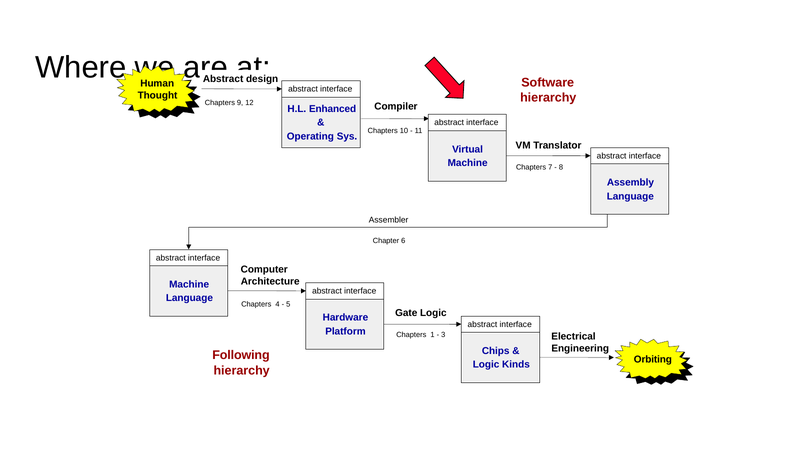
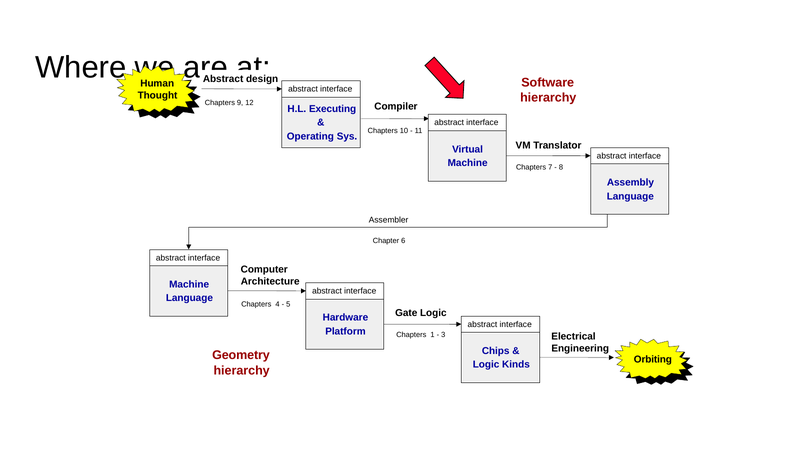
Enhanced: Enhanced -> Executing
Following: Following -> Geometry
